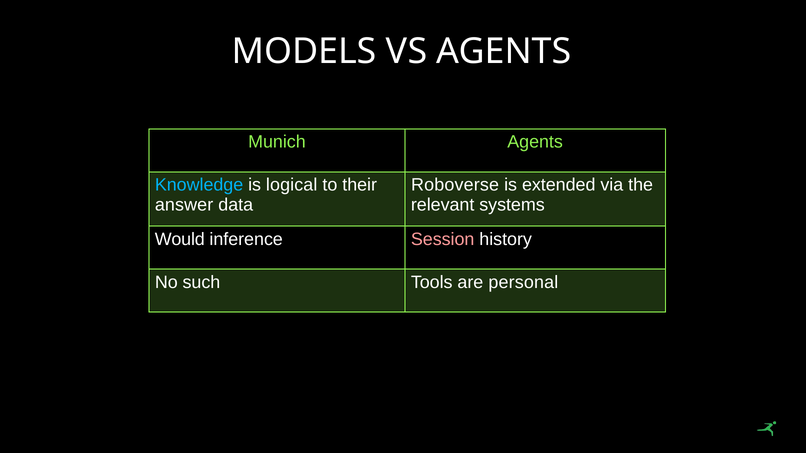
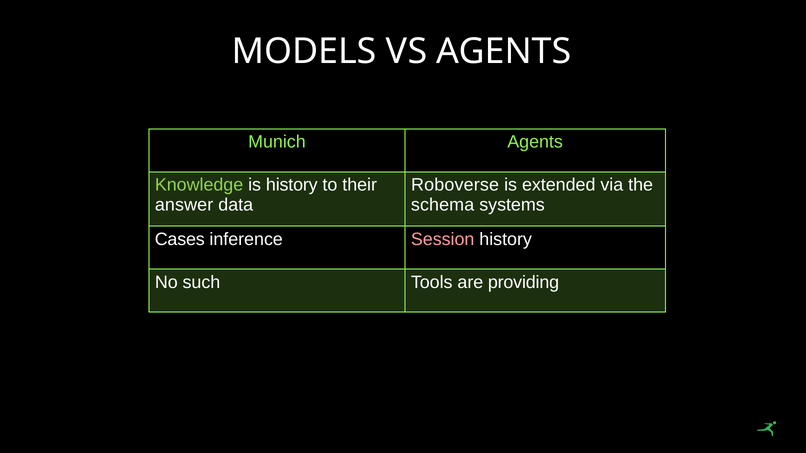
Knowledge colour: light blue -> light green
is logical: logical -> history
relevant: relevant -> schema
Would: Would -> Cases
personal: personal -> providing
